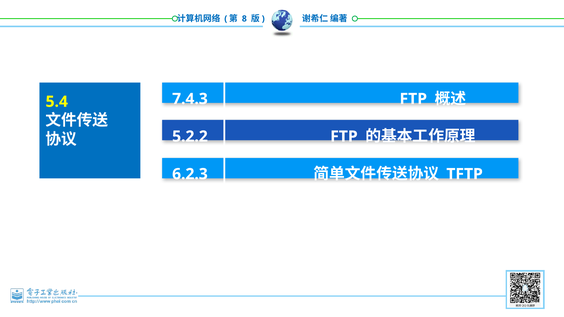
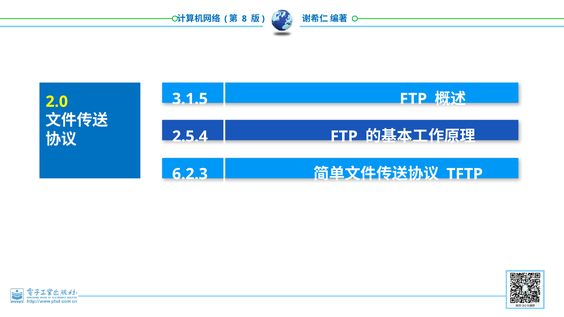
7.4.3: 7.4.3 -> 3.1.5
5.4: 5.4 -> 2.0
5.2.2: 5.2.2 -> 2.5.4
